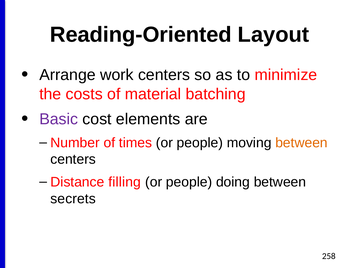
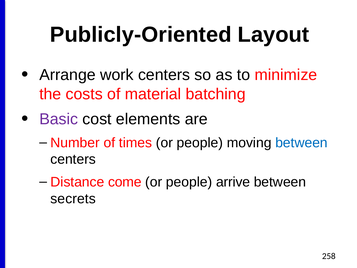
Reading-Oriented: Reading-Oriented -> Publicly-Oriented
between at (301, 143) colour: orange -> blue
filling: filling -> come
doing: doing -> arrive
